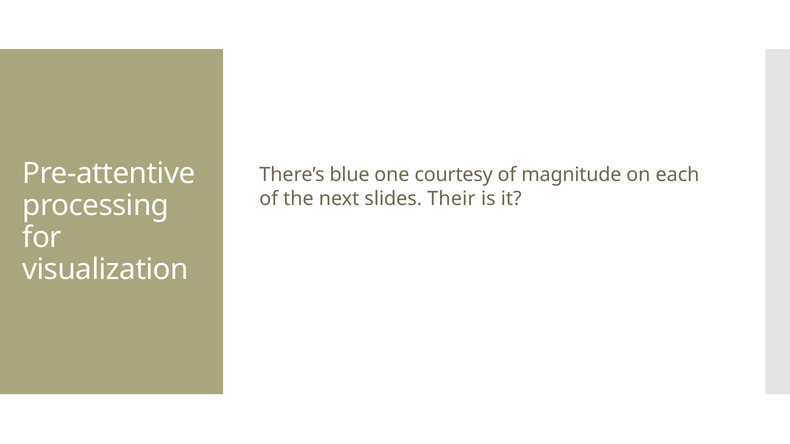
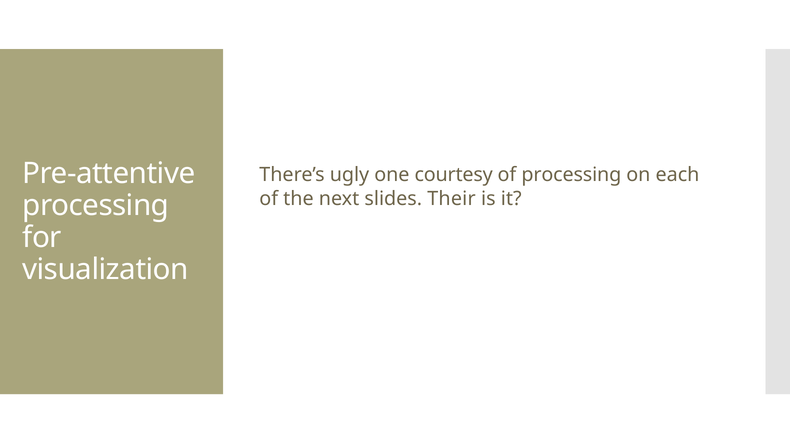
blue: blue -> ugly
of magnitude: magnitude -> processing
